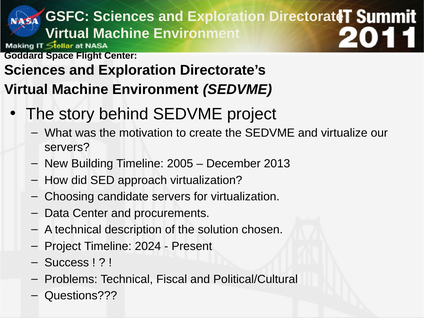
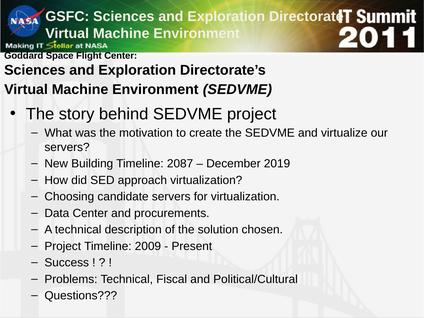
2005: 2005 -> 2087
2013: 2013 -> 2019
2024: 2024 -> 2009
